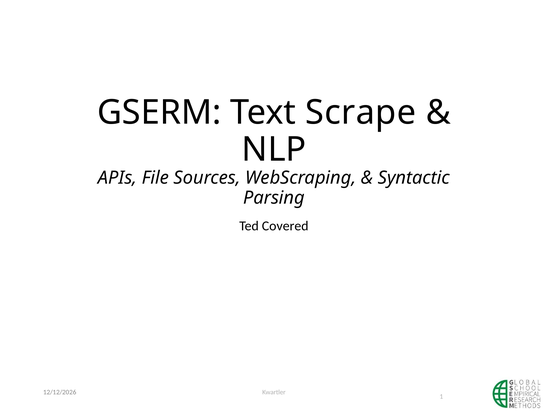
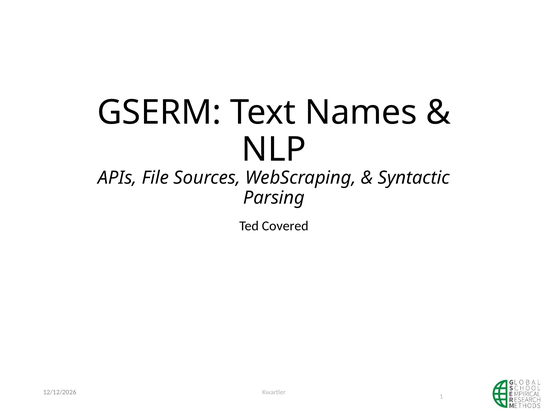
Scrape: Scrape -> Names
